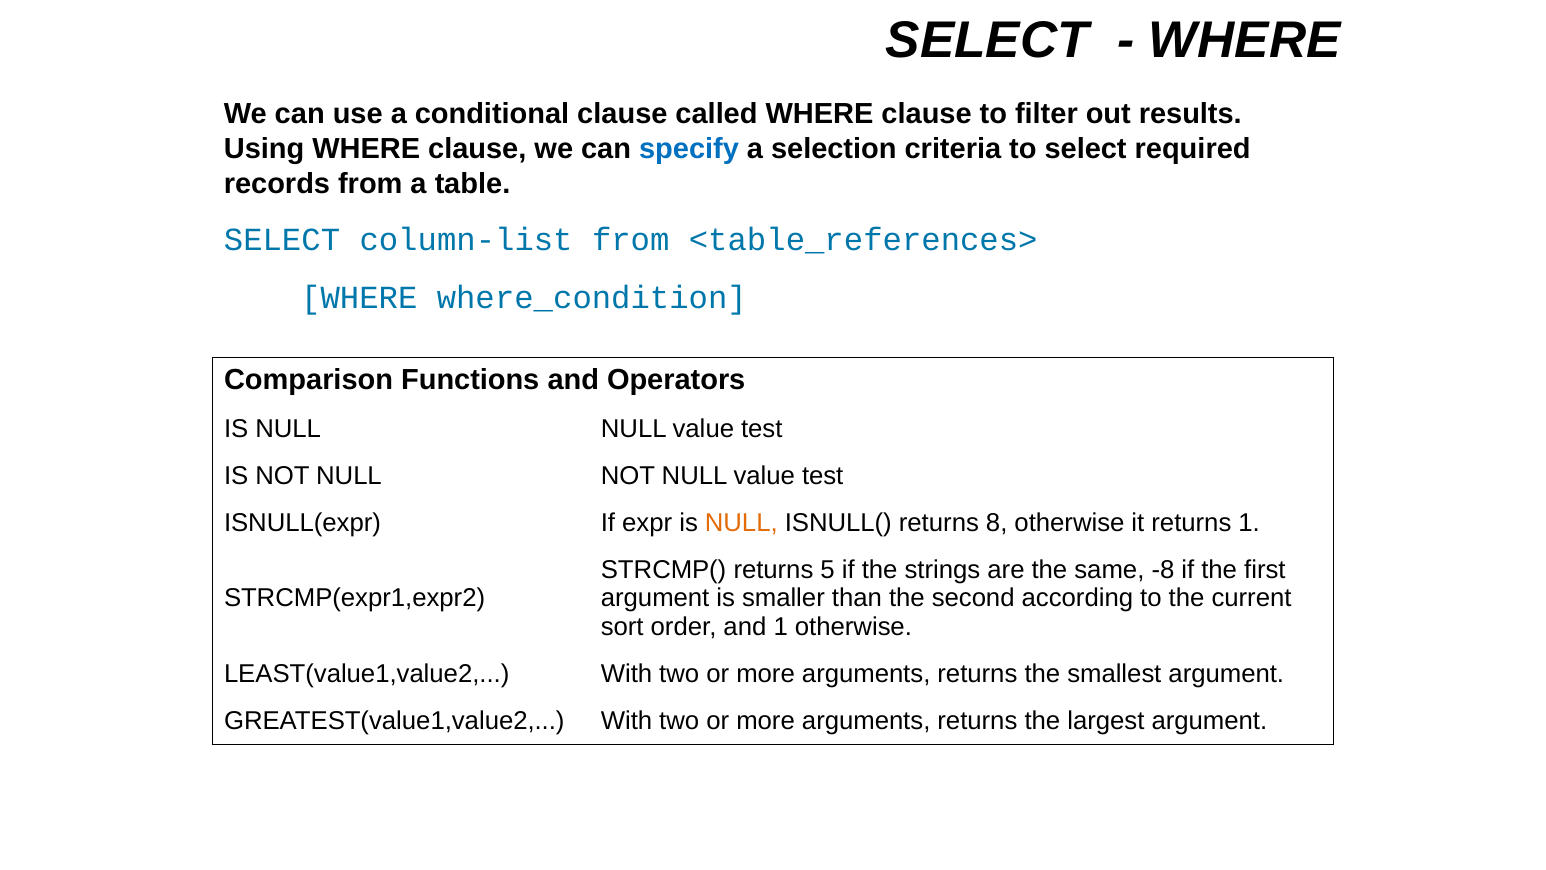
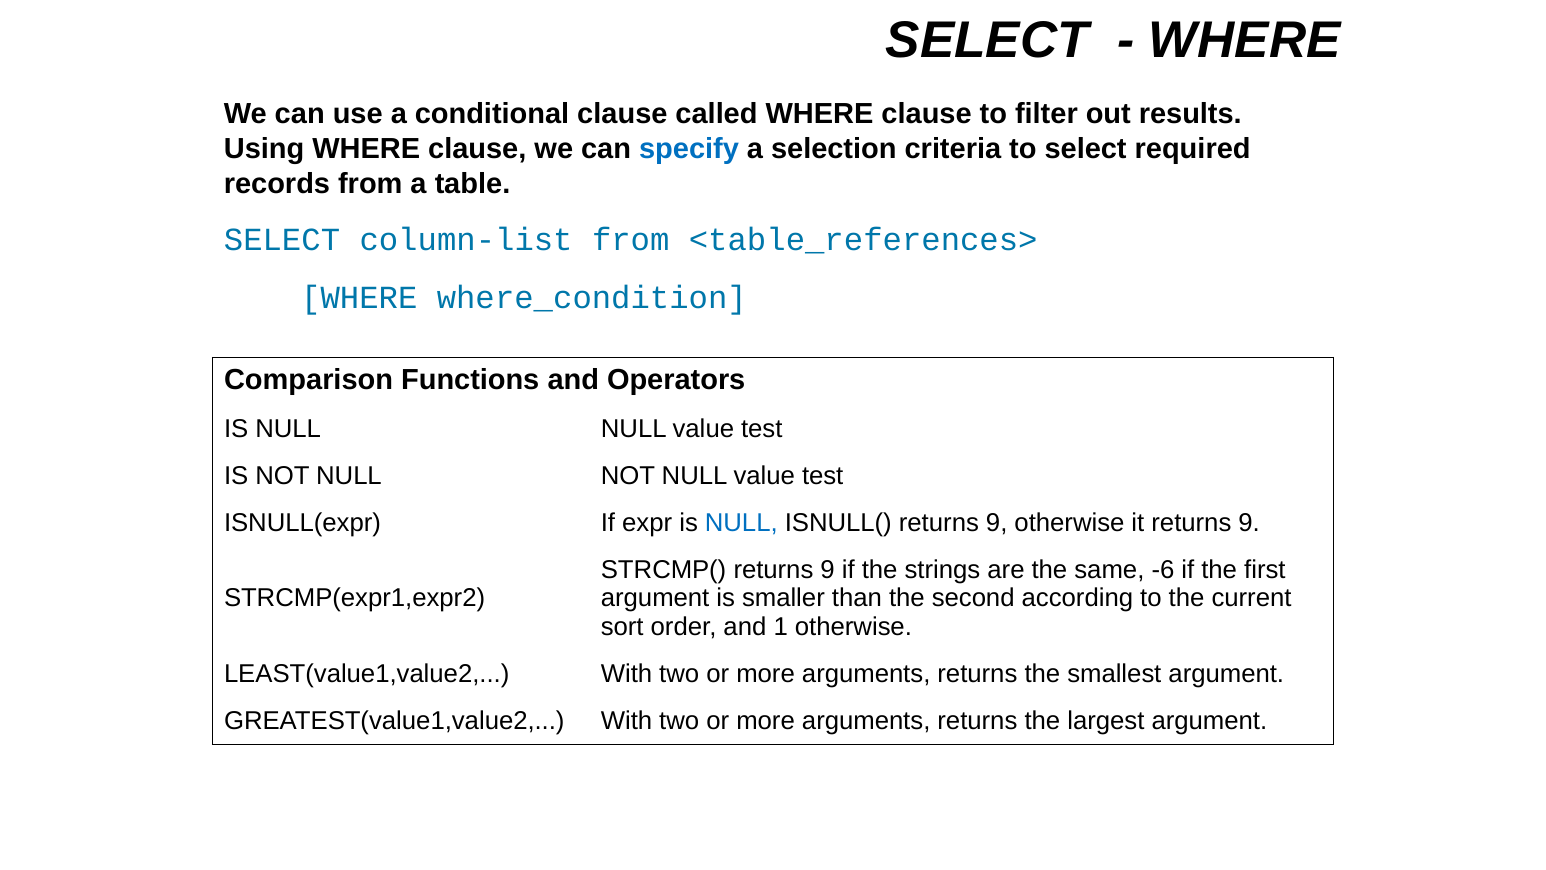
NULL at (741, 523) colour: orange -> blue
ISNULL( returns 8: 8 -> 9
it returns 1: 1 -> 9
STRCMP( returns 5: 5 -> 9
-8: -8 -> -6
